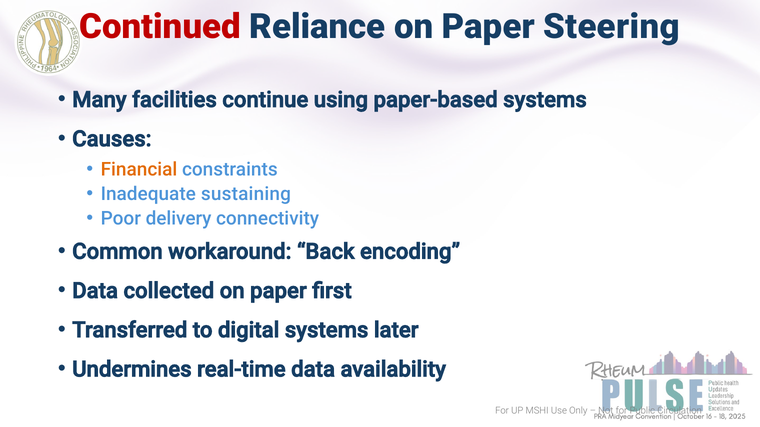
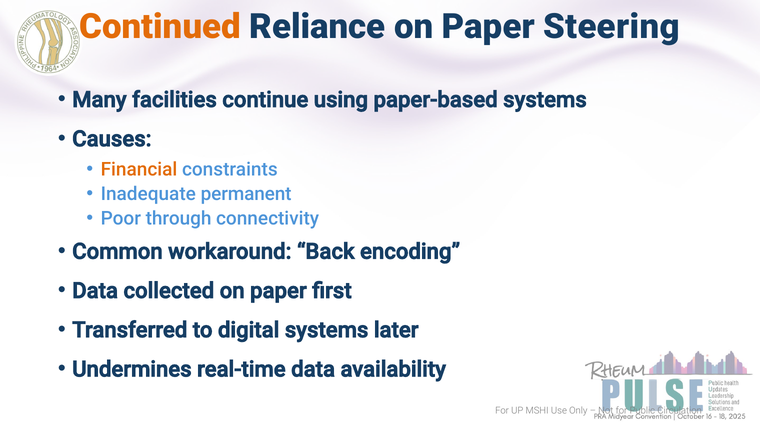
Continued colour: red -> orange
sustaining: sustaining -> permanent
delivery: delivery -> through
